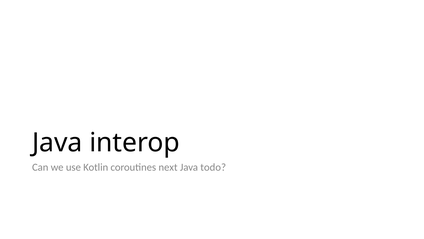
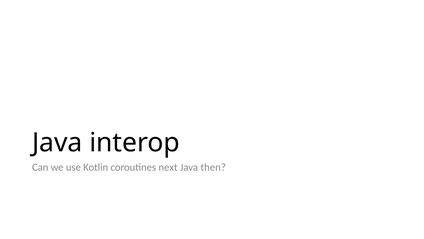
todo: todo -> then
